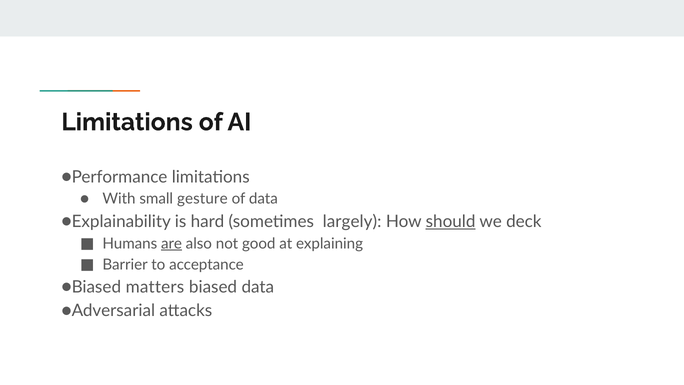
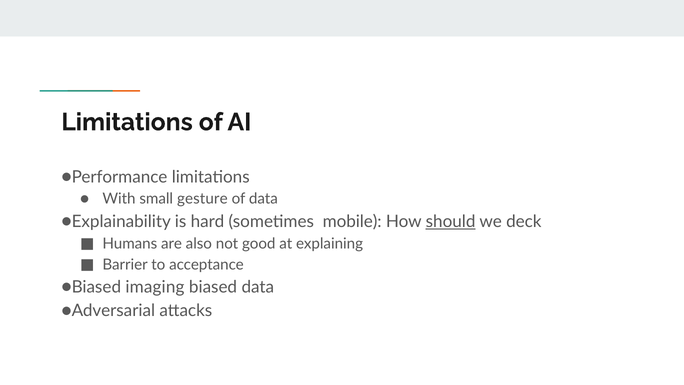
largely: largely -> mobile
are underline: present -> none
matters: matters -> imaging
